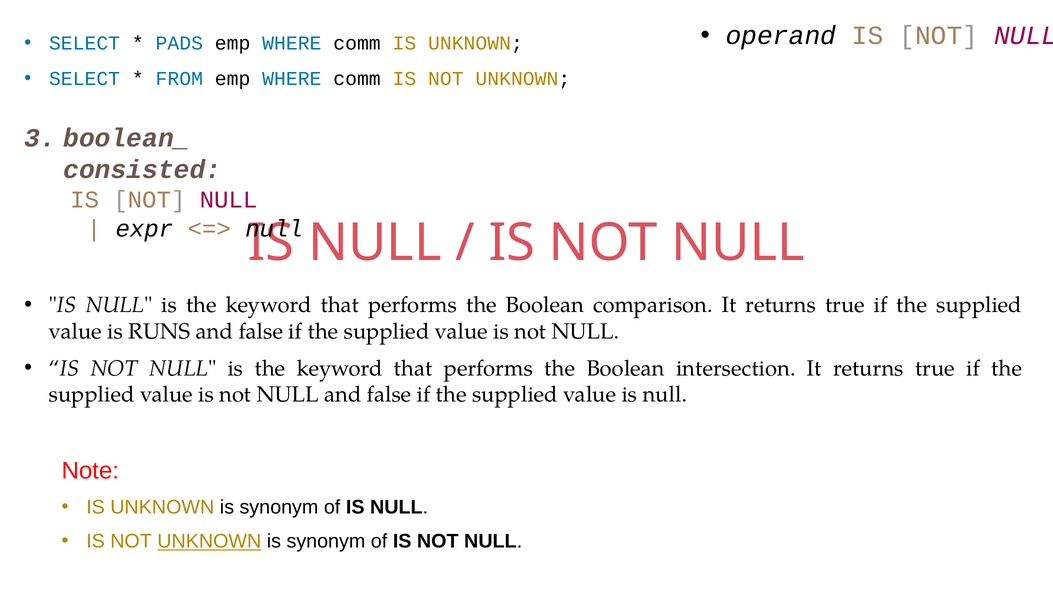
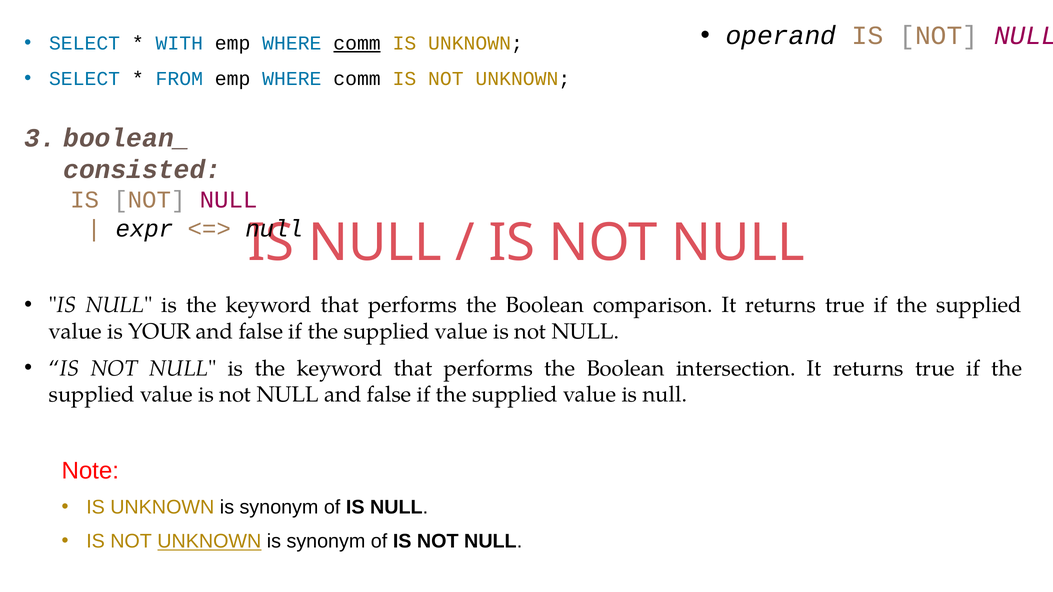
PADS: PADS -> WITH
comm at (357, 43) underline: none -> present
RUNS: RUNS -> YOUR
